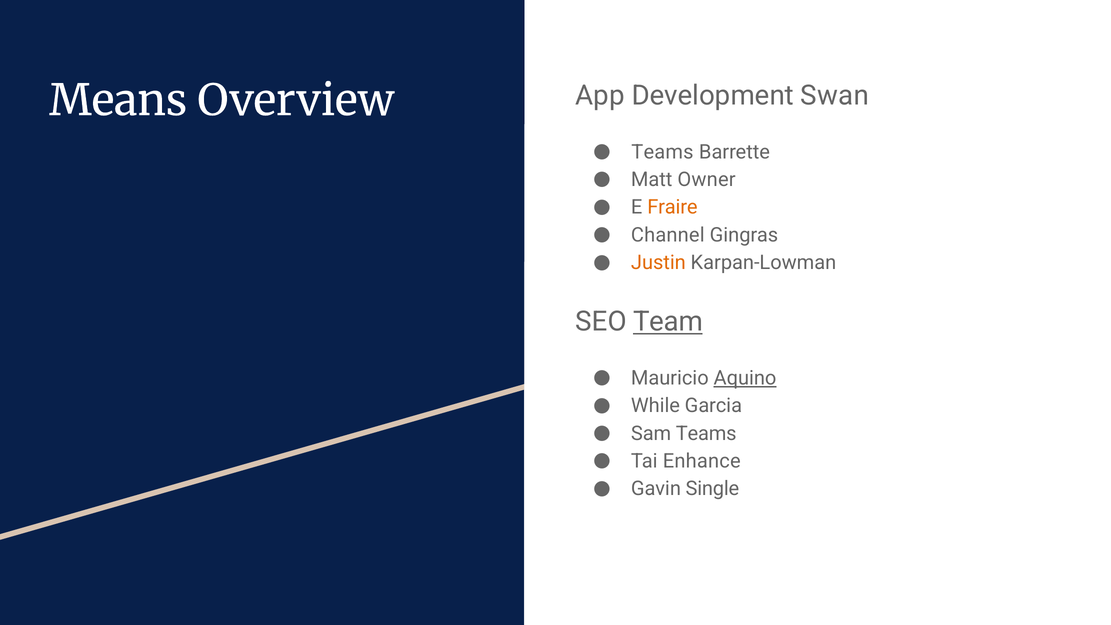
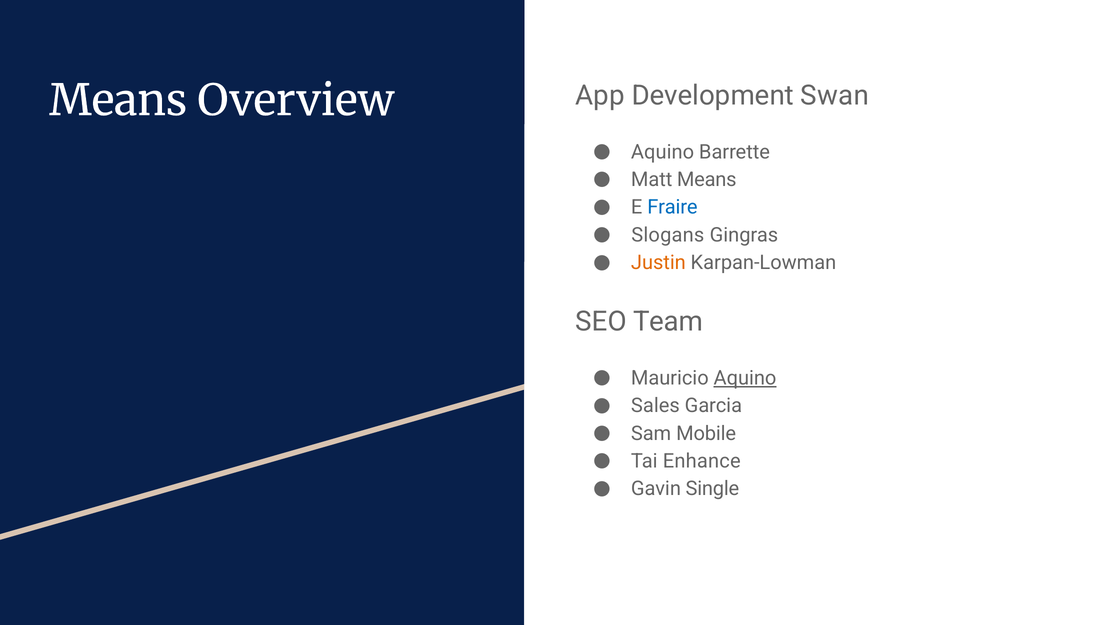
Teams at (662, 152): Teams -> Aquino
Matt Owner: Owner -> Means
Fraire colour: orange -> blue
Channel: Channel -> Slogans
Team underline: present -> none
While: While -> Sales
Sam Teams: Teams -> Mobile
